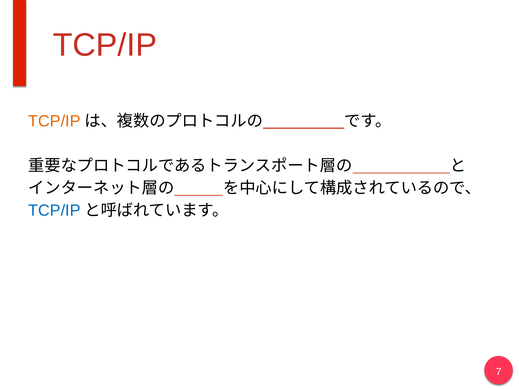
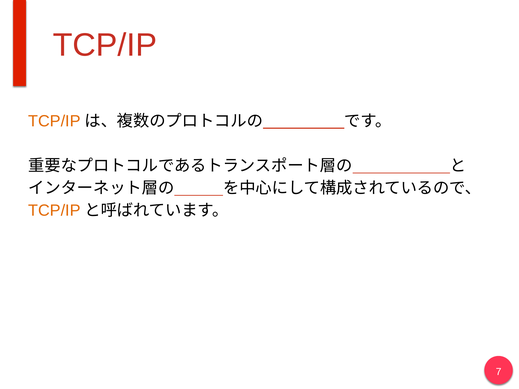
TCP/IP at (54, 211) colour: blue -> orange
